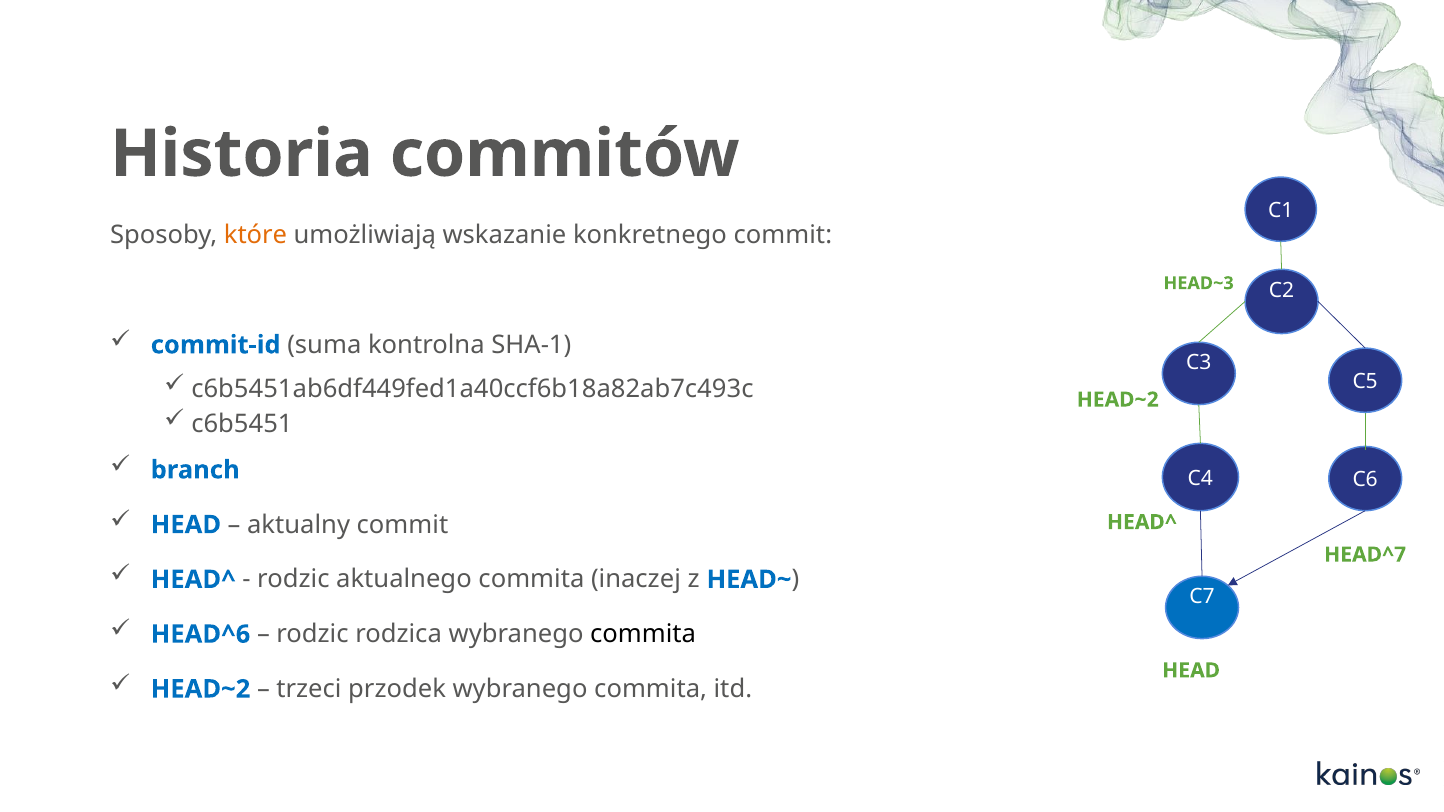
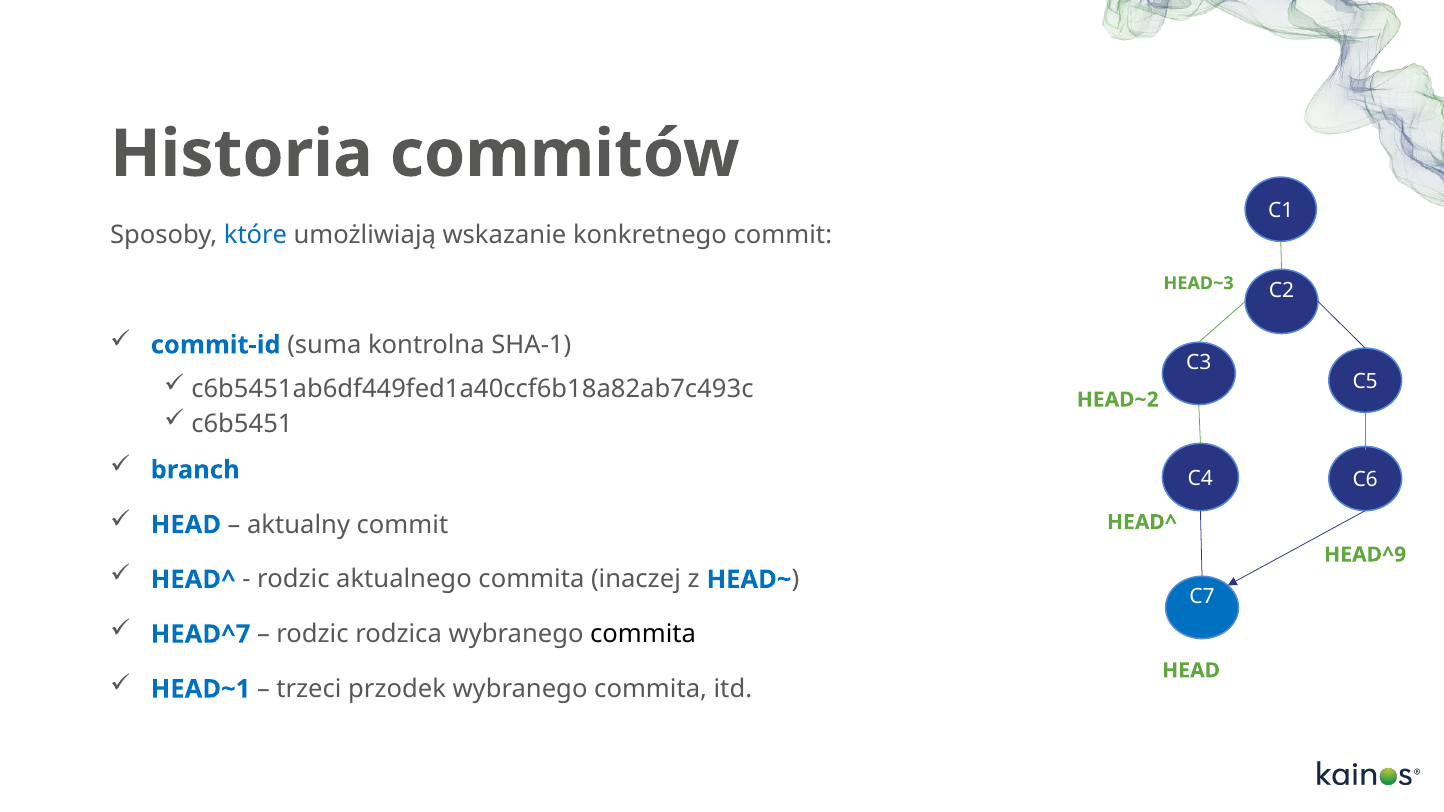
które colour: orange -> blue
HEAD^7: HEAD^7 -> HEAD^9
HEAD^6: HEAD^6 -> HEAD^7
HEAD~2 at (201, 689): HEAD~2 -> HEAD~1
